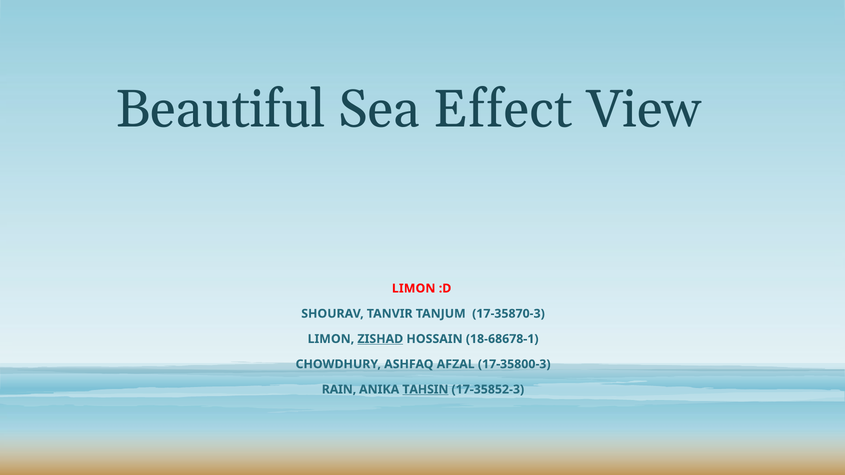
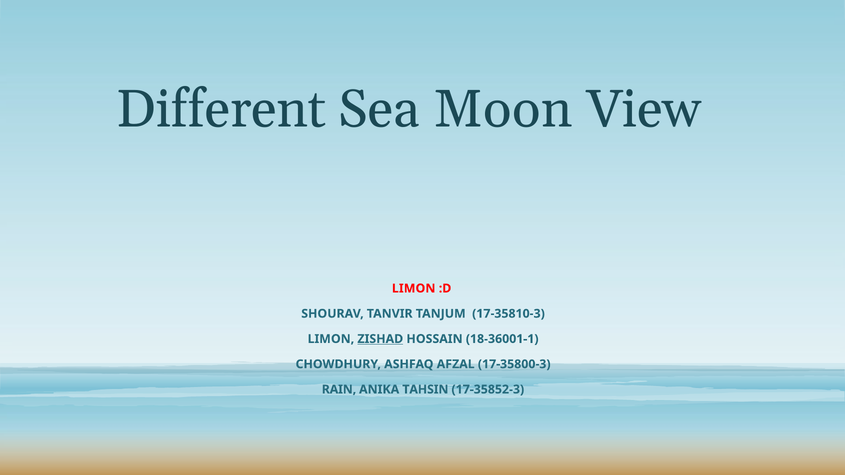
Beautiful: Beautiful -> Different
Effect: Effect -> Moon
17-35870-3: 17-35870-3 -> 17-35810-3
18-68678-1: 18-68678-1 -> 18-36001-1
TAHSIN underline: present -> none
